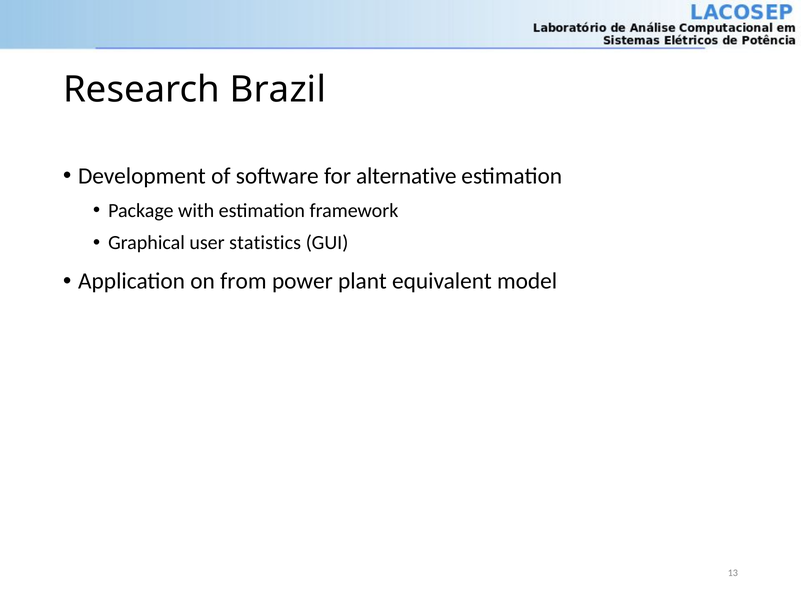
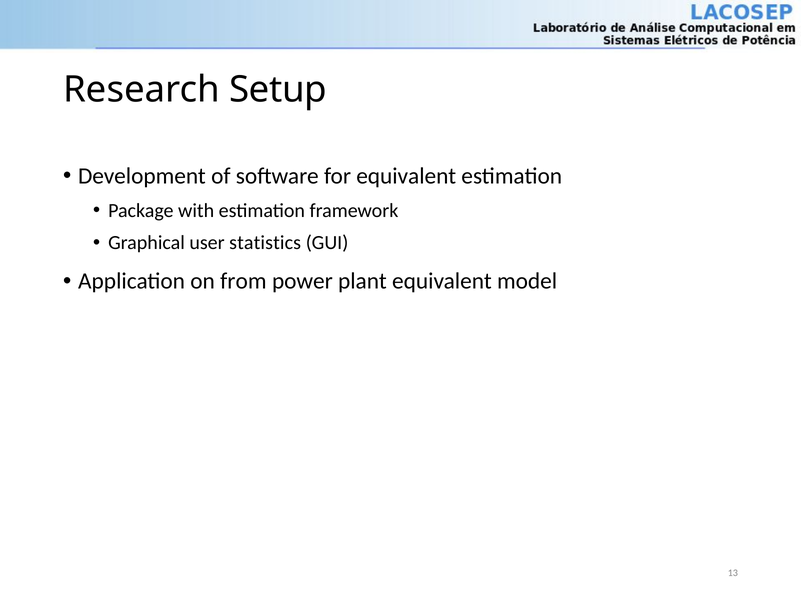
Brazil: Brazil -> Setup
for alternative: alternative -> equivalent
